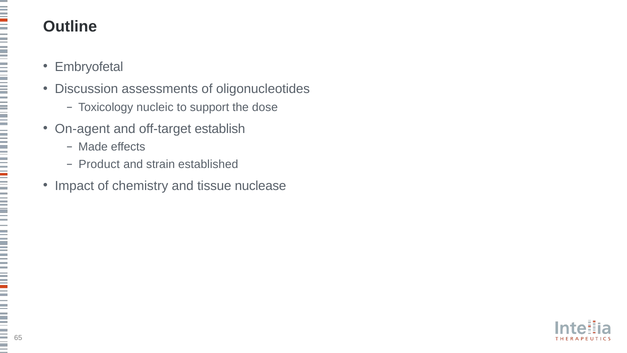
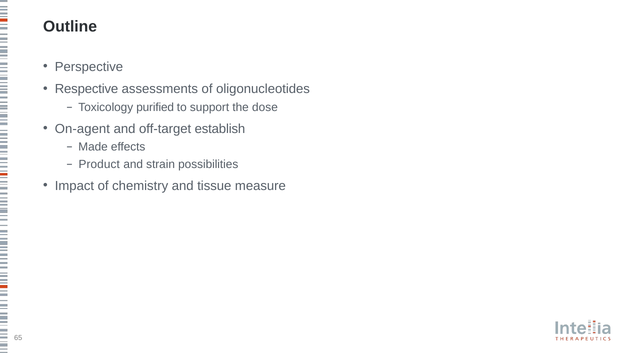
Embryofetal: Embryofetal -> Perspective
Discussion: Discussion -> Respective
nucleic: nucleic -> purified
established: established -> possibilities
nuclease: nuclease -> measure
